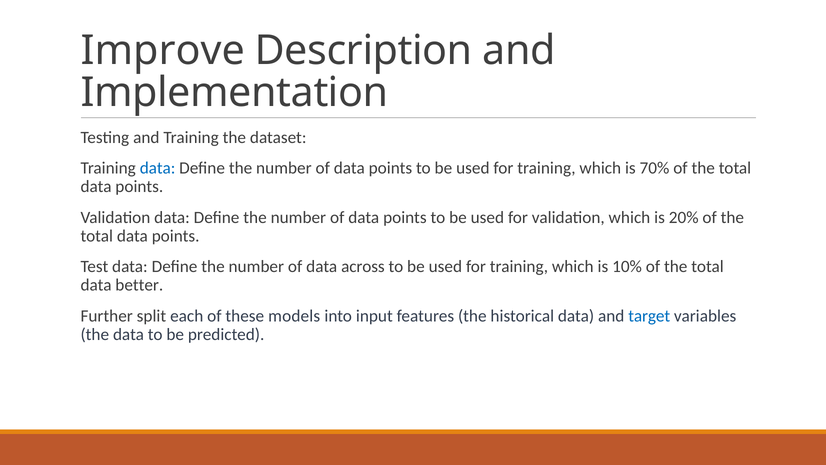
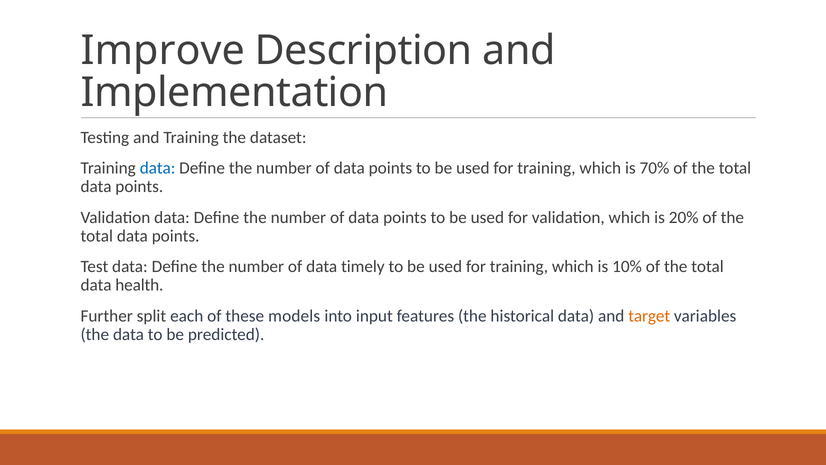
across: across -> timely
better: better -> health
target colour: blue -> orange
